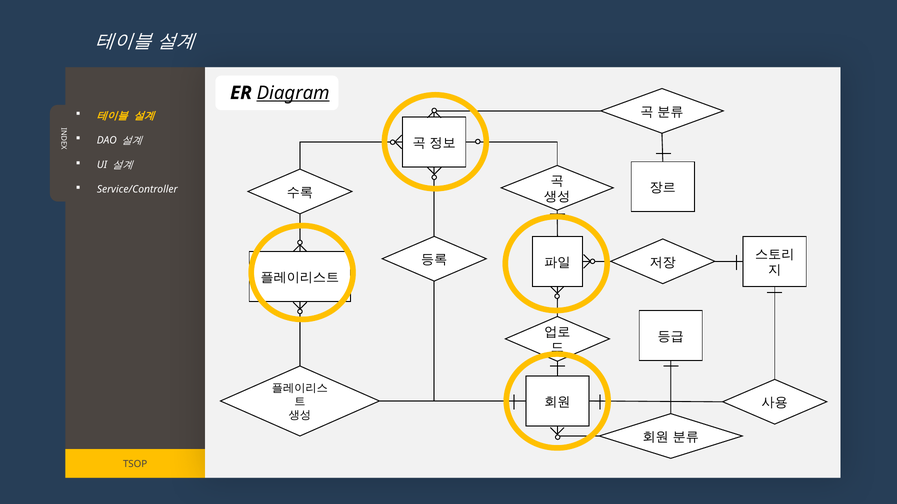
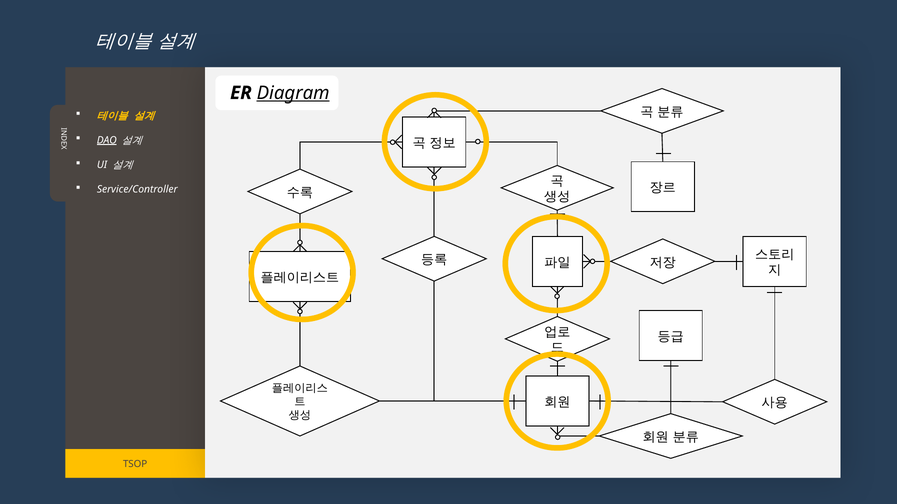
DAO underline: none -> present
